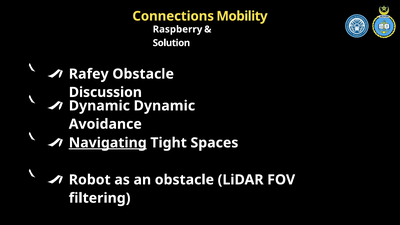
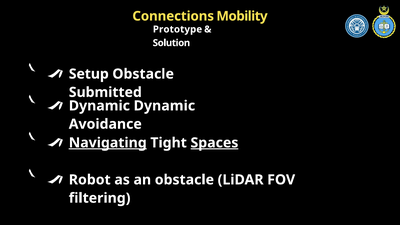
Raspberry: Raspberry -> Prototype
Rafey: Rafey -> Setup
Discussion: Discussion -> Submitted
Spaces underline: none -> present
